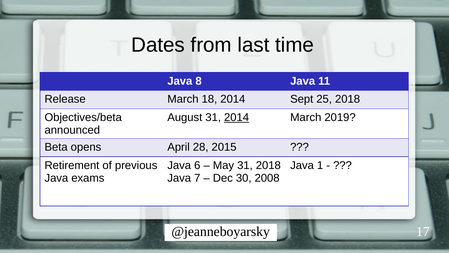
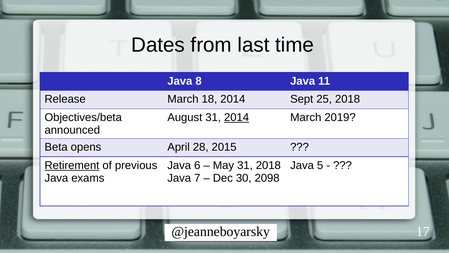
Retirement underline: none -> present
1: 1 -> 5
2008: 2008 -> 2098
